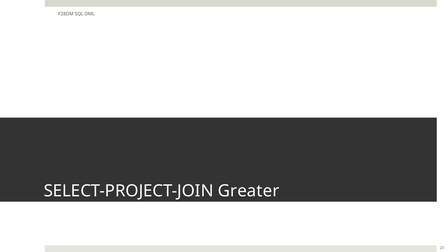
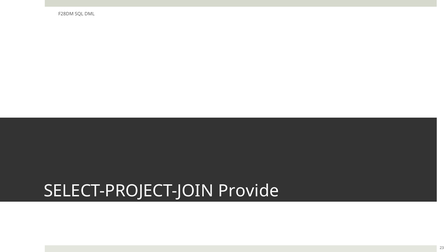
Greater: Greater -> Provide
